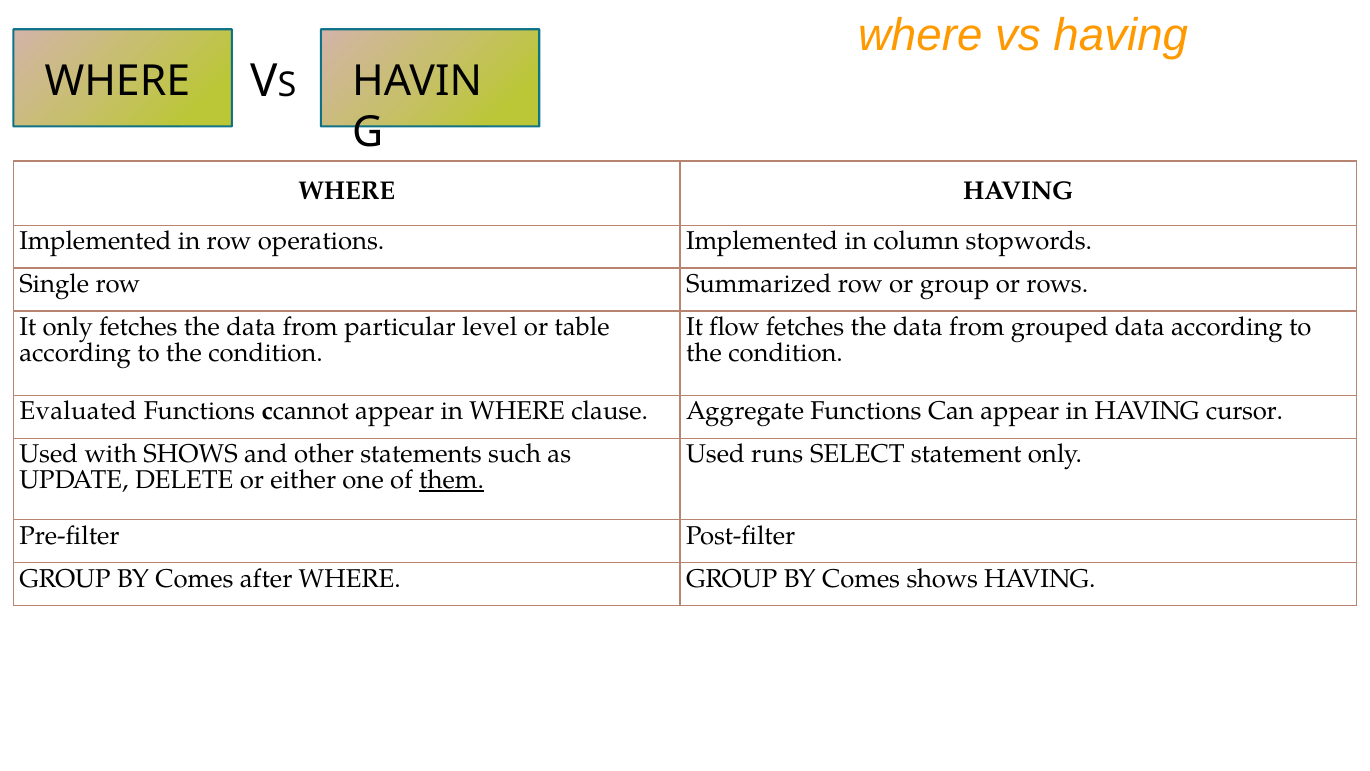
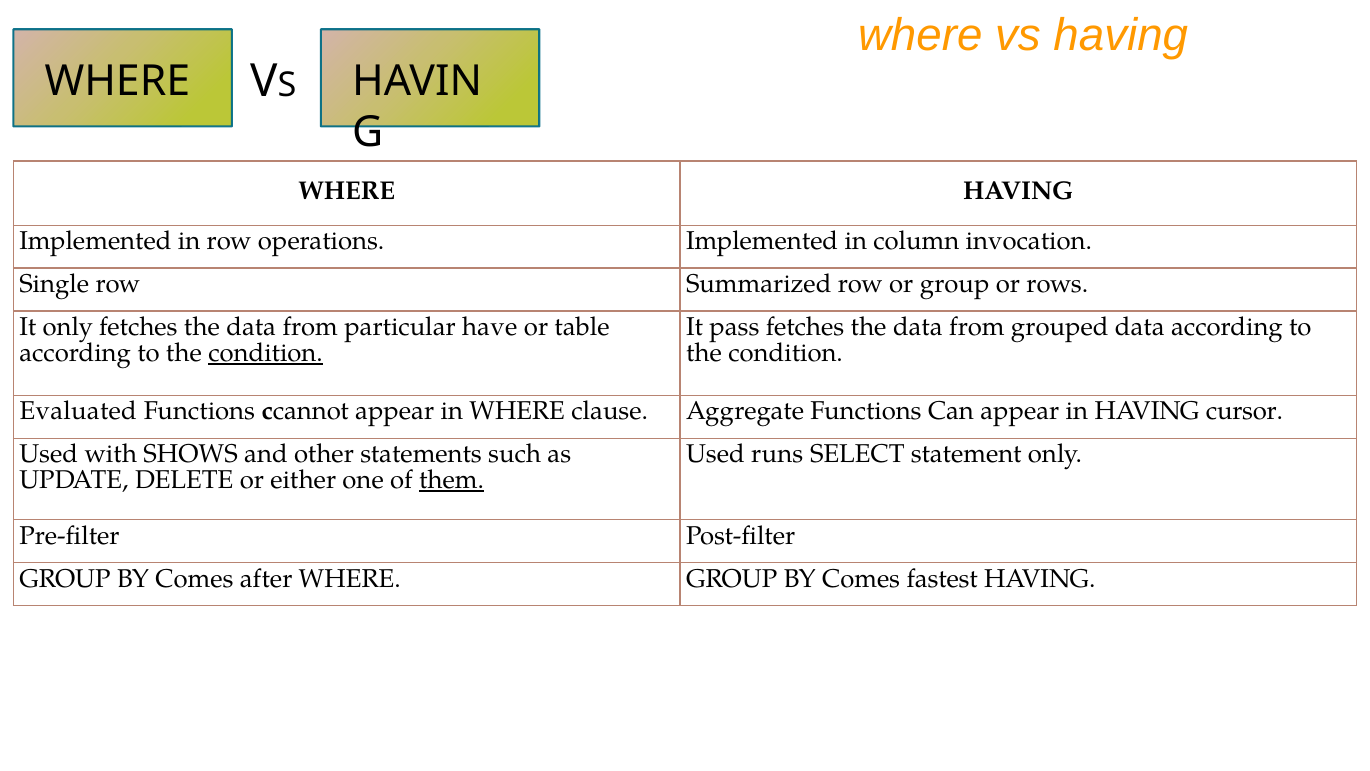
stopwords: stopwords -> invocation
level: level -> have
flow: flow -> pass
condition at (266, 353) underline: none -> present
Comes shows: shows -> fastest
